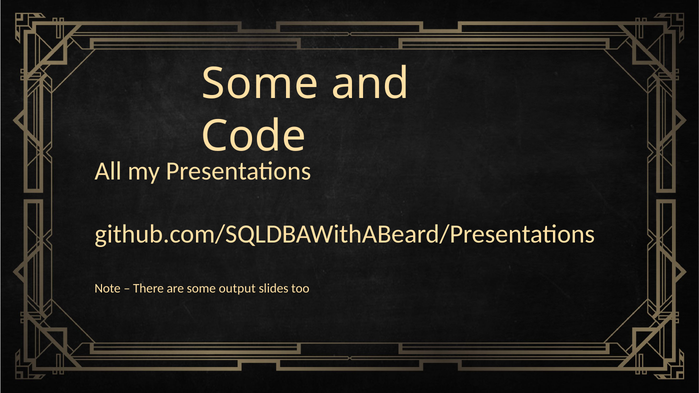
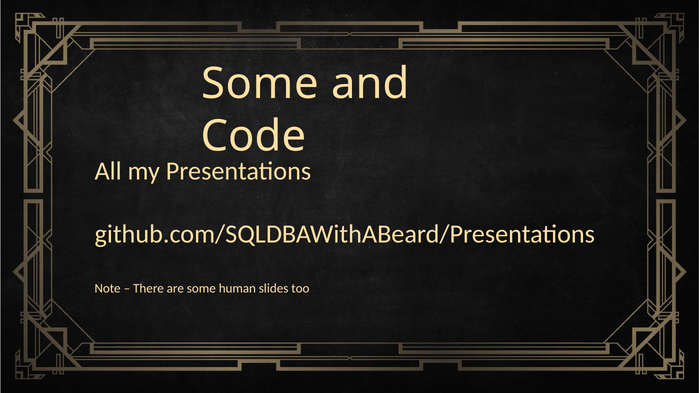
output: output -> human
